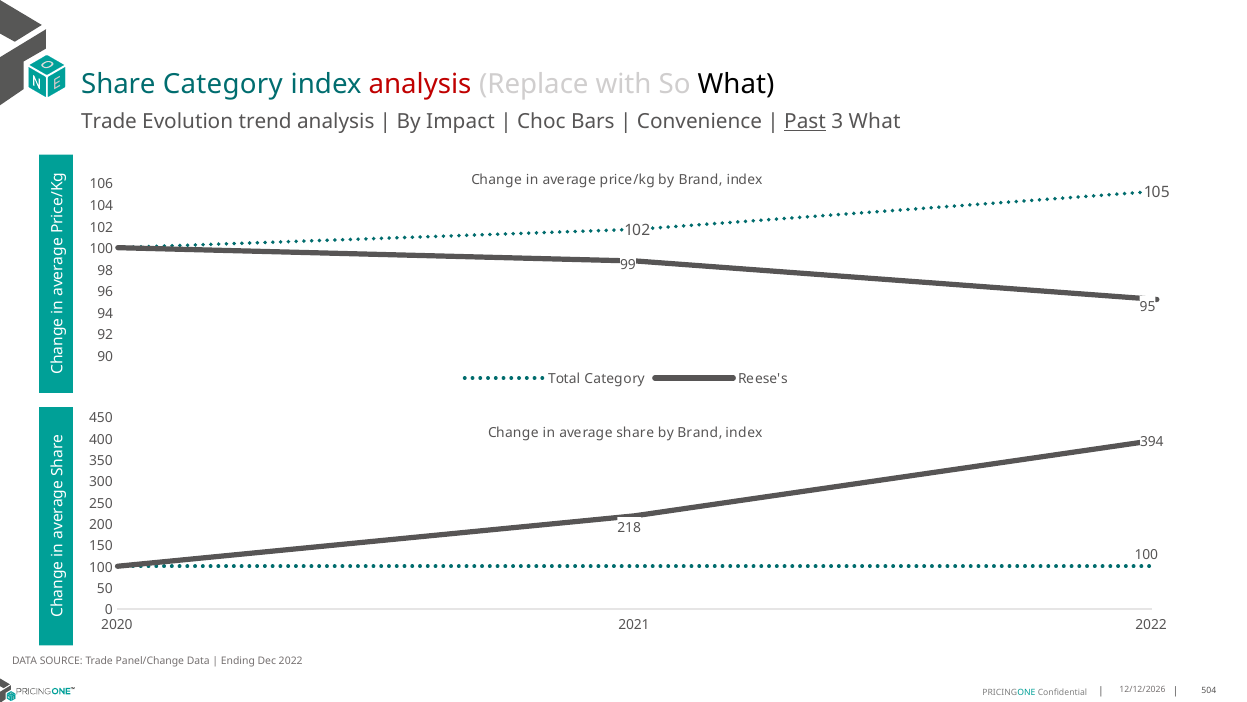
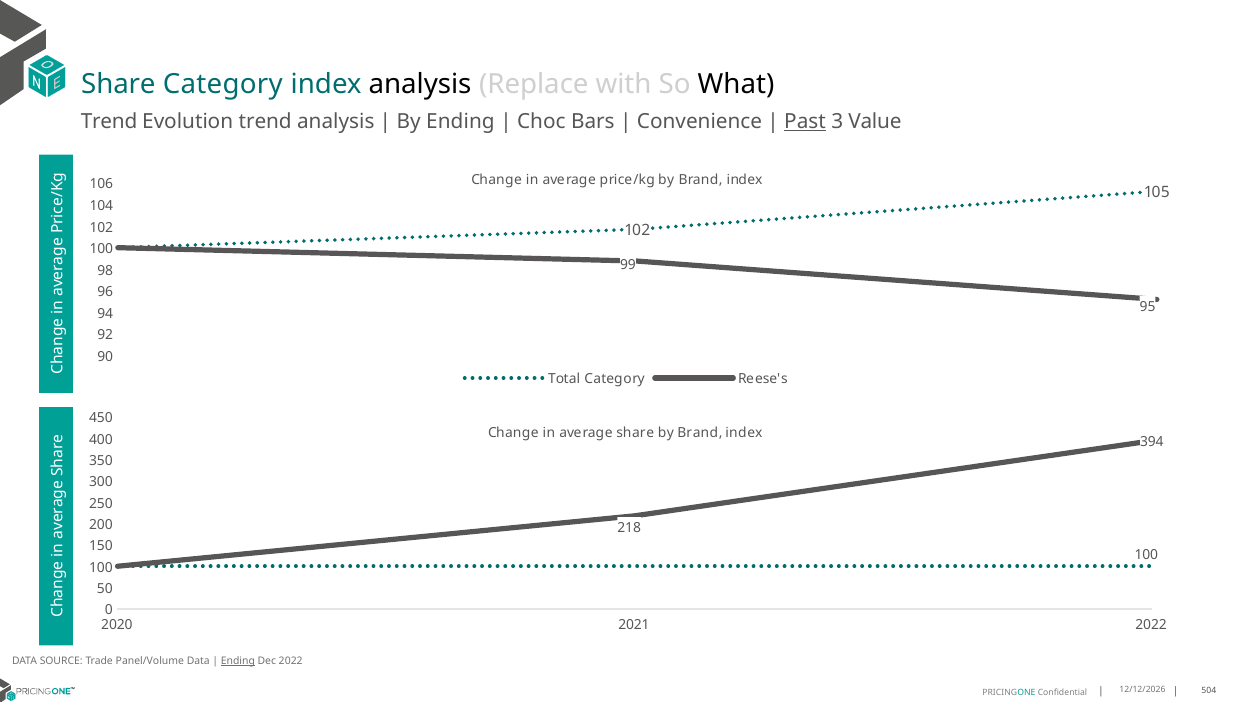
analysis at (420, 84) colour: red -> black
Trade at (109, 122): Trade -> Trend
By Impact: Impact -> Ending
3 What: What -> Value
Panel/Change: Panel/Change -> Panel/Volume
Ending at (238, 661) underline: none -> present
